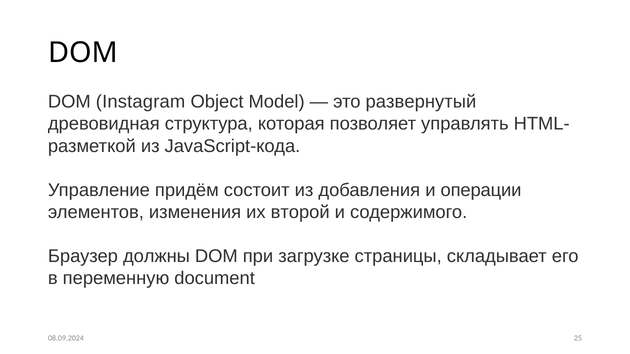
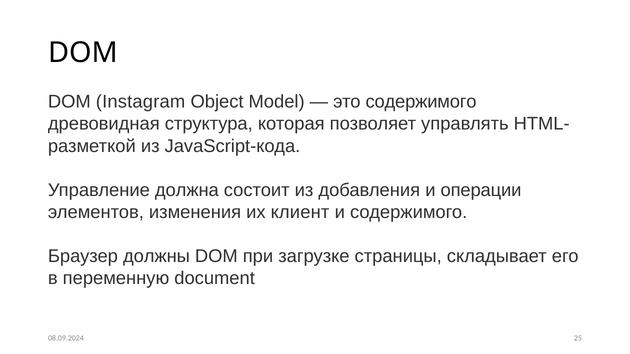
это развернутый: развернутый -> содержимого
придём: придём -> должна
второй: второй -> клиент
